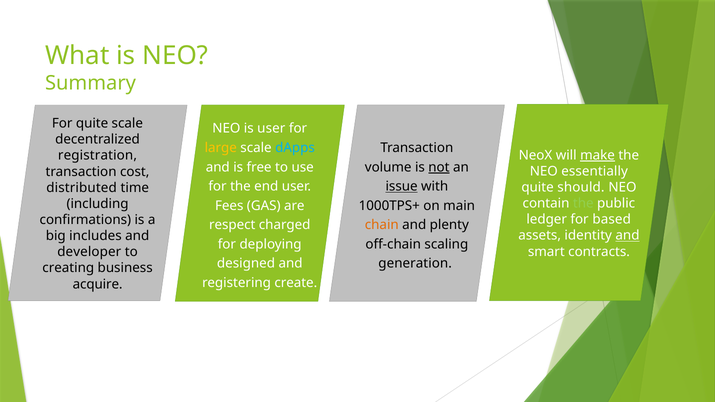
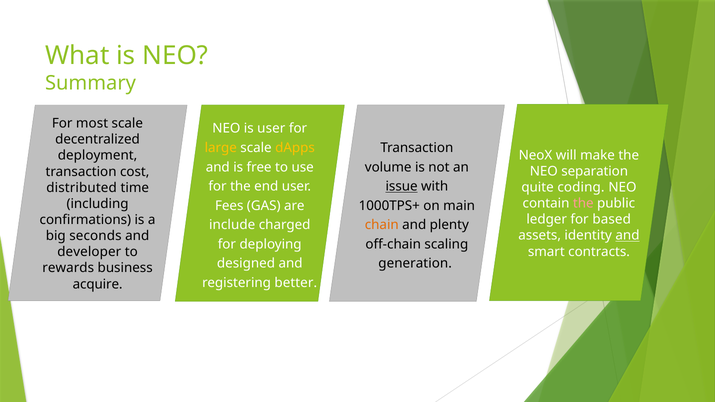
For quite: quite -> most
dApps colour: light blue -> yellow
make underline: present -> none
registration: registration -> deployment
not underline: present -> none
essentially: essentially -> separation
should: should -> coding
the at (583, 203) colour: light green -> pink
respect: respect -> include
includes: includes -> seconds
creating: creating -> rewards
create: create -> better
